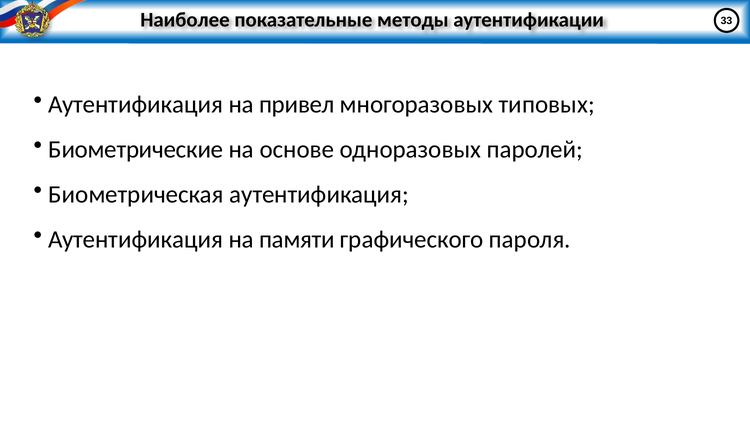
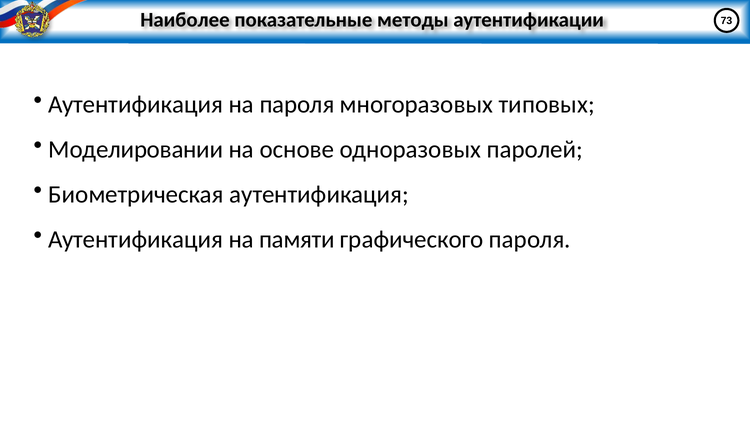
33: 33 -> 73
на привел: привел -> пароля
Биометрические: Биометрические -> Моделировании
